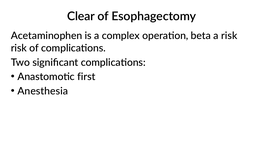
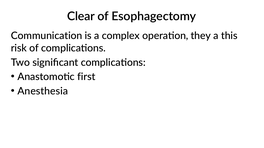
Acetaminophen: Acetaminophen -> Communication
beta: beta -> they
a risk: risk -> this
